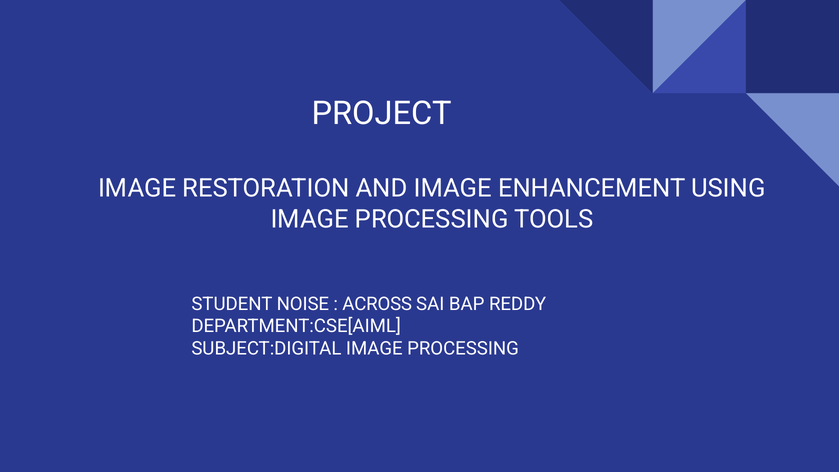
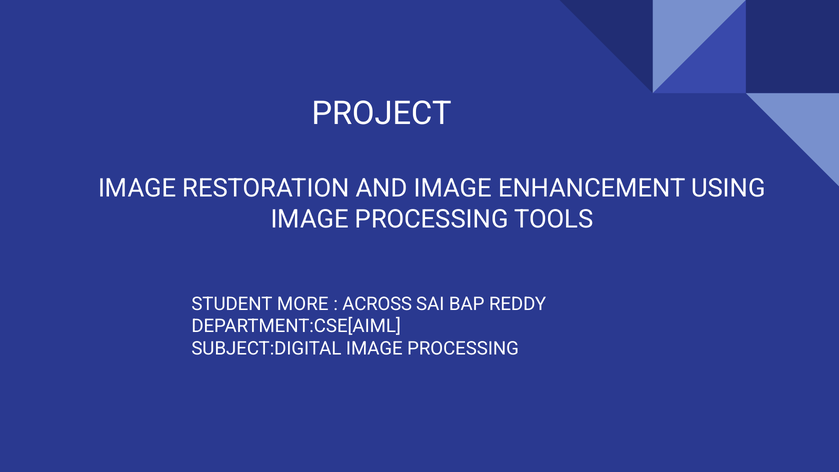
NOISE: NOISE -> MORE
